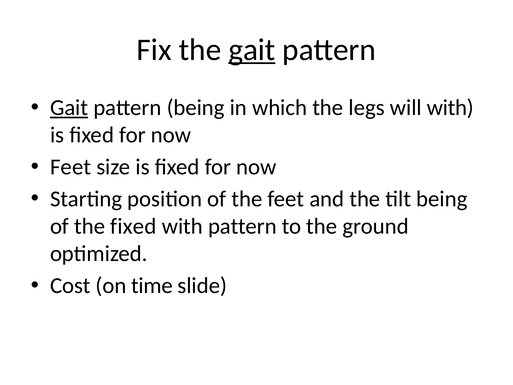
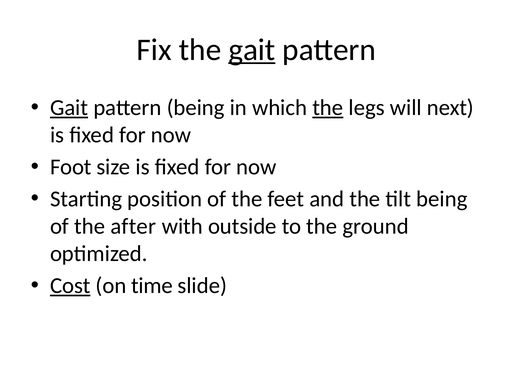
the at (328, 108) underline: none -> present
will with: with -> next
Feet at (71, 167): Feet -> Foot
the fixed: fixed -> after
with pattern: pattern -> outside
Cost underline: none -> present
